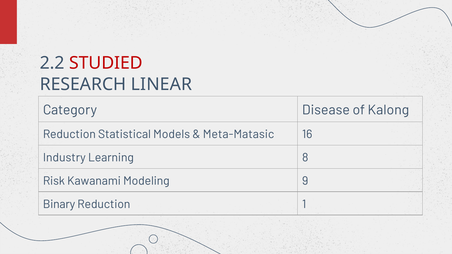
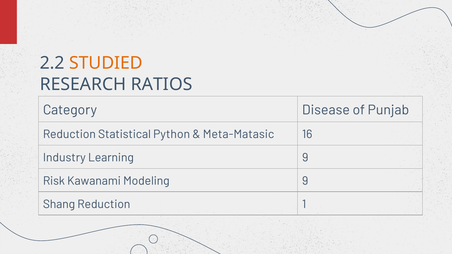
STUDIED colour: red -> orange
LINEAR: LINEAR -> RATIOS
Kalong: Kalong -> Punjab
Models: Models -> Python
Learning 8: 8 -> 9
Binary: Binary -> Shang
